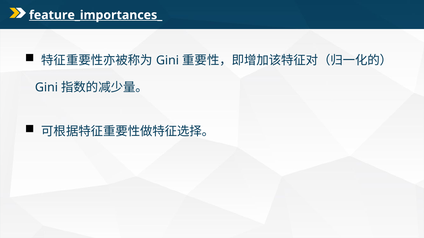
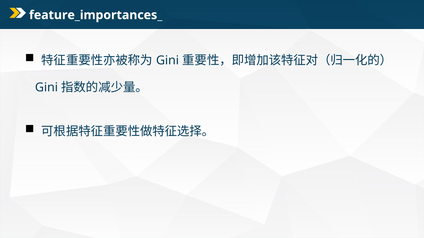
feature_importances_ underline: present -> none
